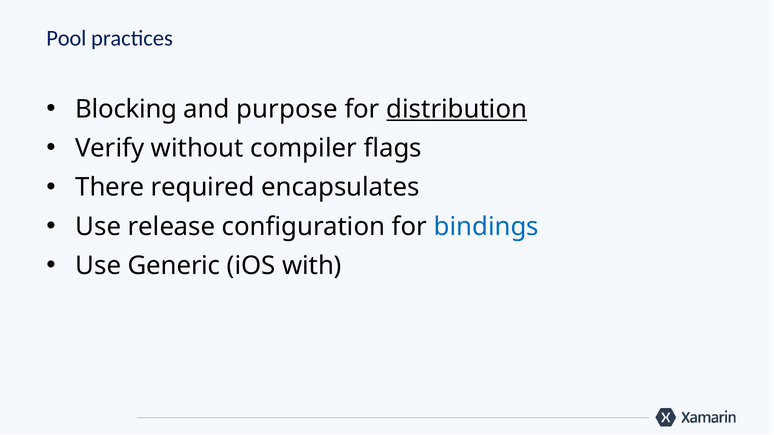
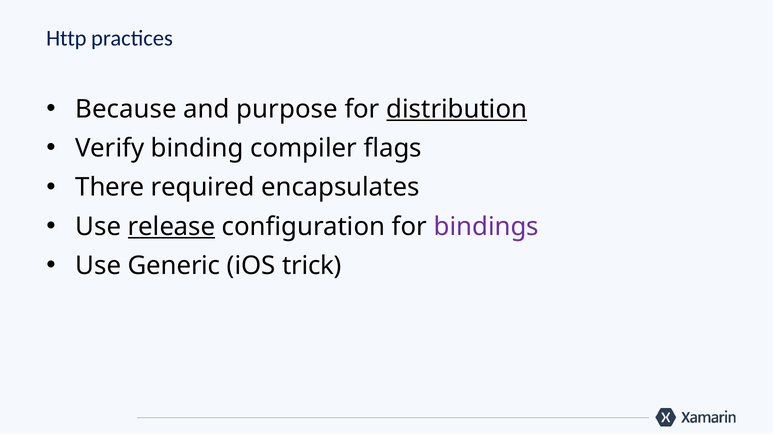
Pool: Pool -> Http
Blocking: Blocking -> Because
without: without -> binding
release underline: none -> present
bindings colour: blue -> purple
with: with -> trick
